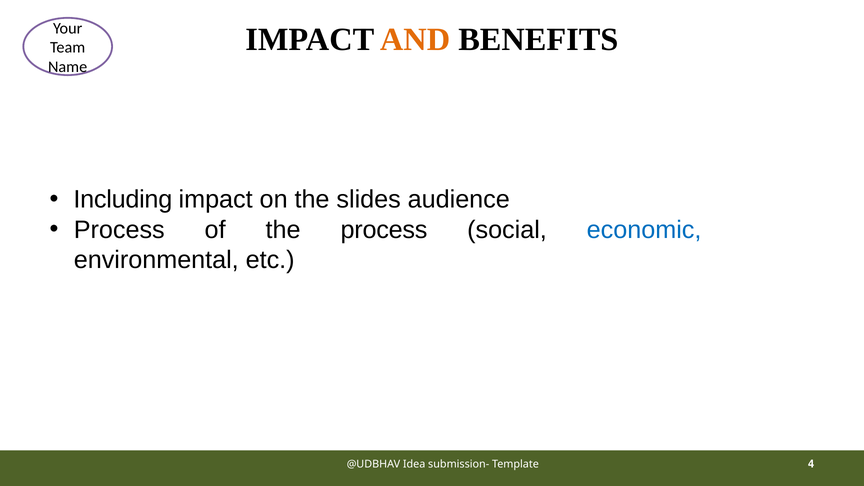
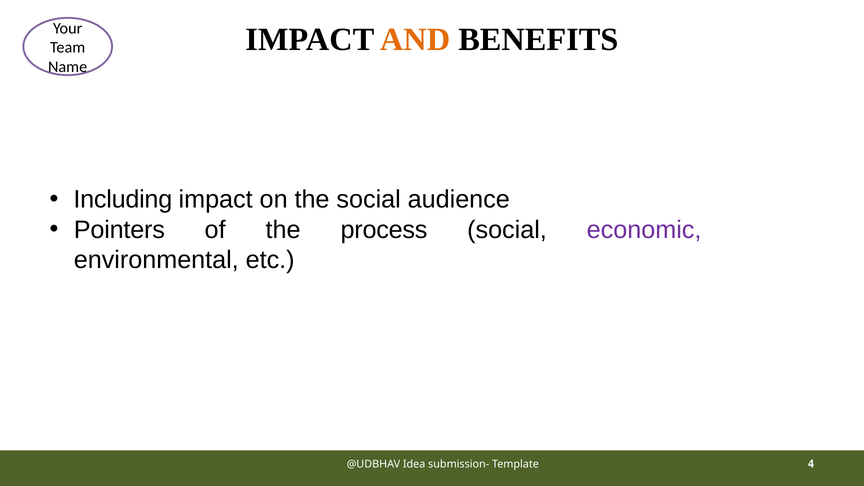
the slides: slides -> social
Process at (119, 230): Process -> Pointers
economic colour: blue -> purple
